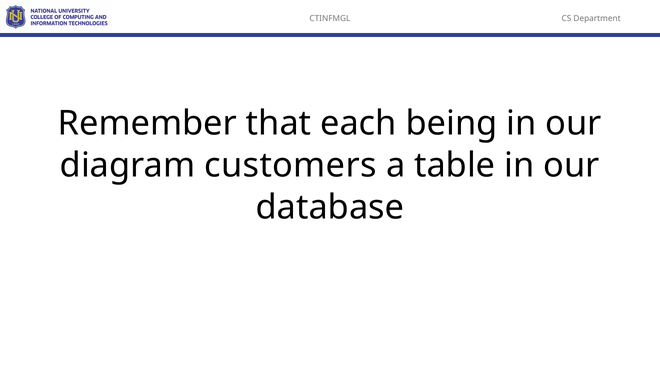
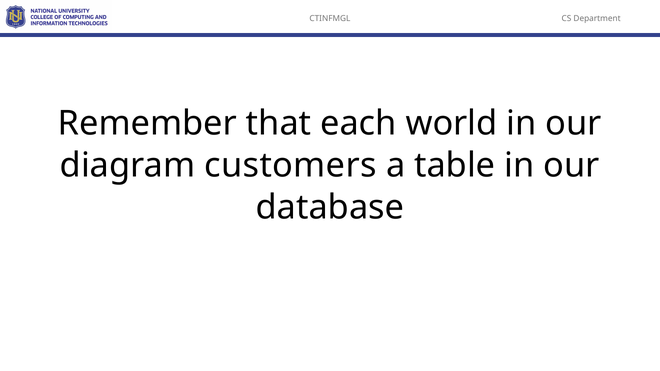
being: being -> world
